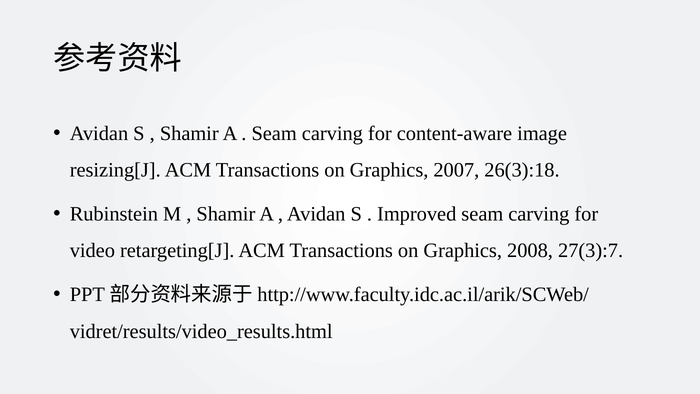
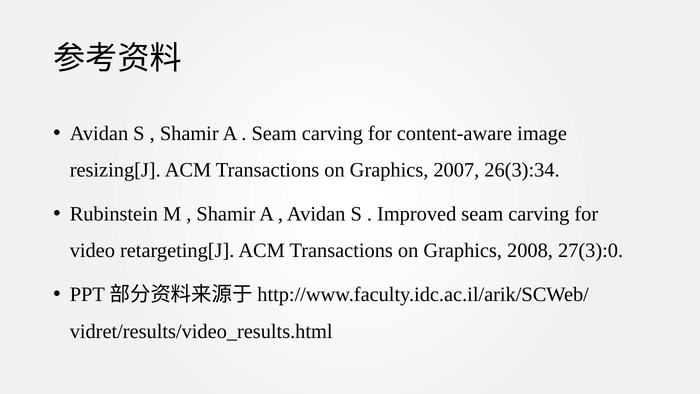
26(3):18: 26(3):18 -> 26(3):34
27(3):7: 27(3):7 -> 27(3):0
